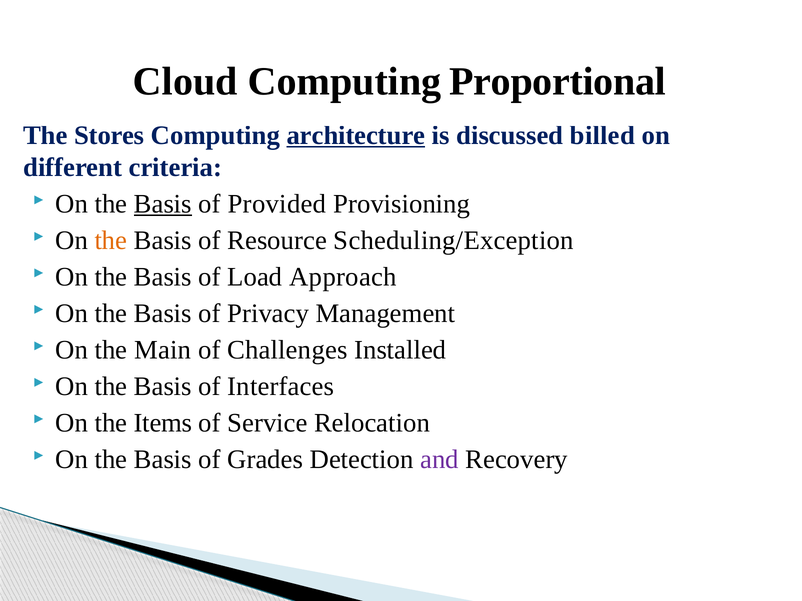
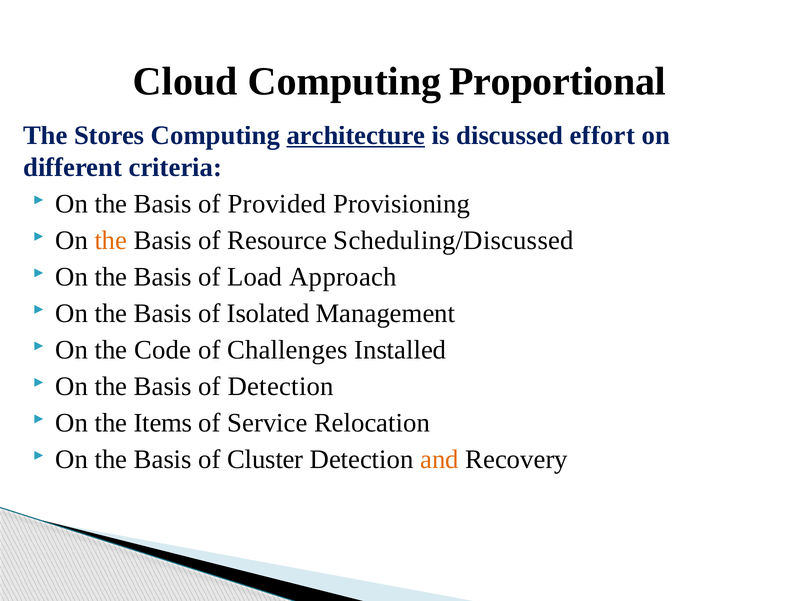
billed: billed -> effort
Basis at (163, 204) underline: present -> none
Scheduling/Exception: Scheduling/Exception -> Scheduling/Discussed
Privacy: Privacy -> Isolated
Main: Main -> Code
of Interfaces: Interfaces -> Detection
Grades: Grades -> Cluster
and colour: purple -> orange
